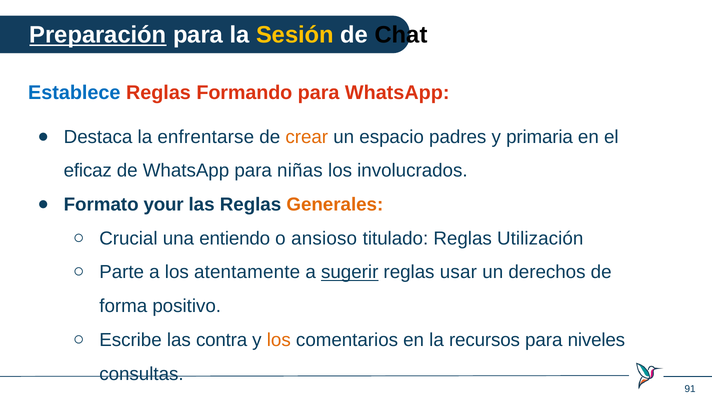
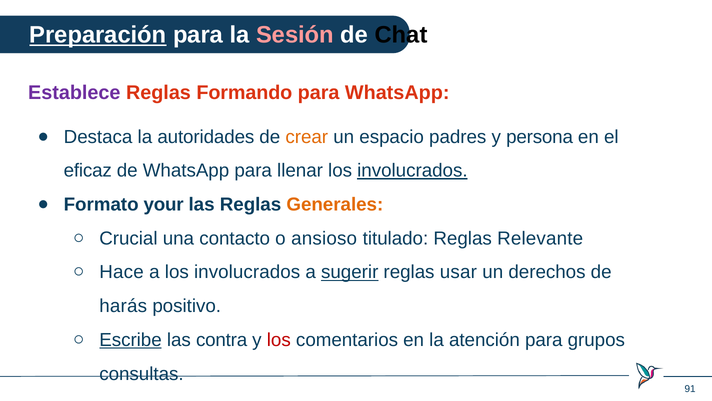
Sesión colour: yellow -> pink
Establece colour: blue -> purple
enfrentarse: enfrentarse -> autoridades
primaria: primaria -> persona
niñas: niñas -> llenar
involucrados at (412, 171) underline: none -> present
entiendo: entiendo -> contacto
Utilización: Utilización -> Relevante
Parte: Parte -> Hace
a los atentamente: atentamente -> involucrados
forma: forma -> harás
Escribe underline: none -> present
los at (279, 340) colour: orange -> red
recursos: recursos -> atención
niveles: niveles -> grupos
